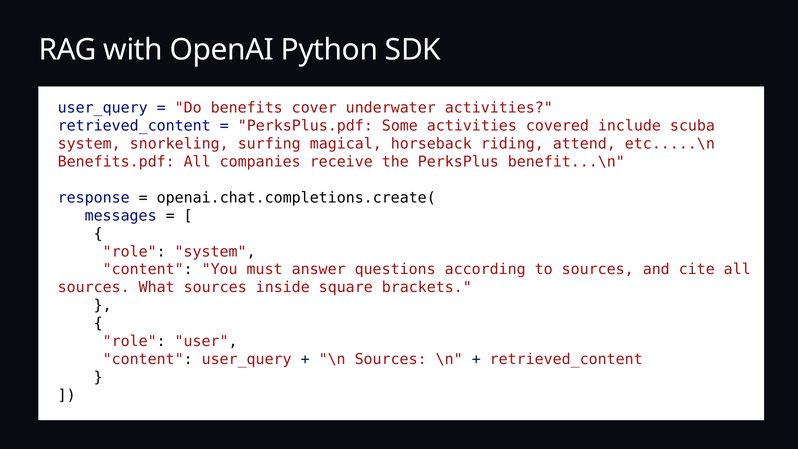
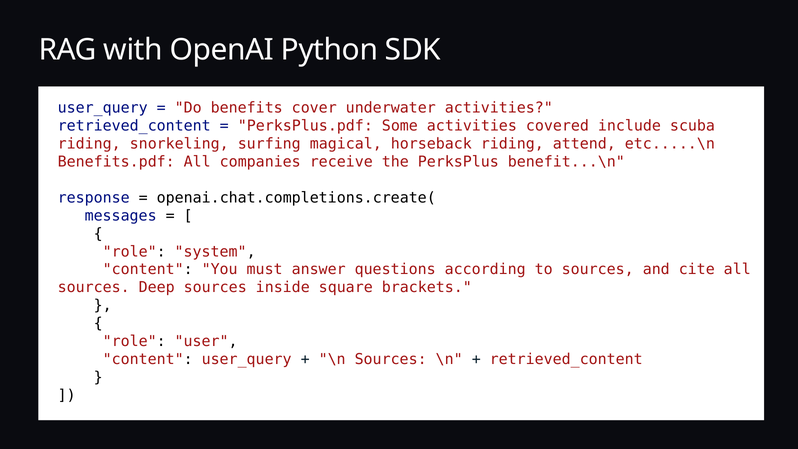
system at (89, 144): system -> riding
What: What -> Deep
